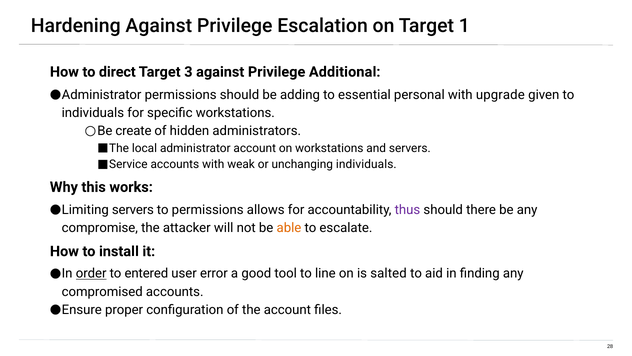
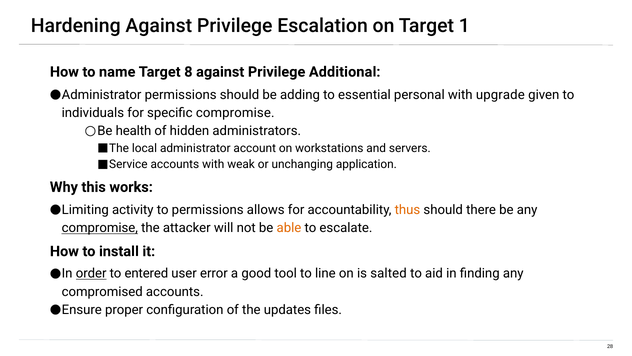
direct: direct -> name
3: 3 -> 8
specific workstations: workstations -> compromise
create: create -> health
unchanging individuals: individuals -> application
Limiting servers: servers -> activity
thus colour: purple -> orange
compromise at (100, 228) underline: none -> present
the account: account -> updates
